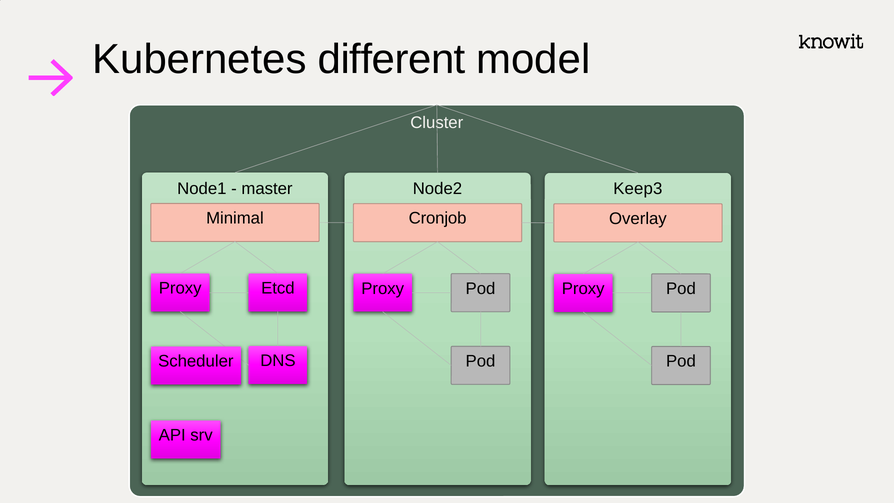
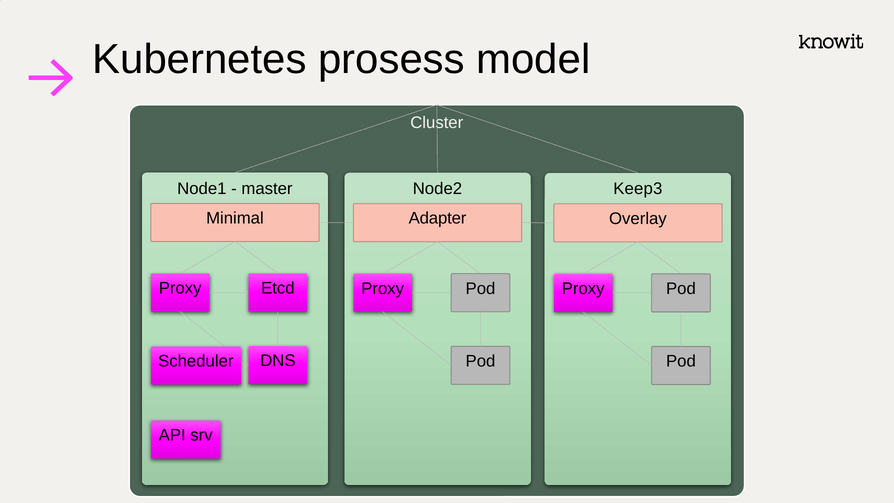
different: different -> prosess
Cronjob: Cronjob -> Adapter
